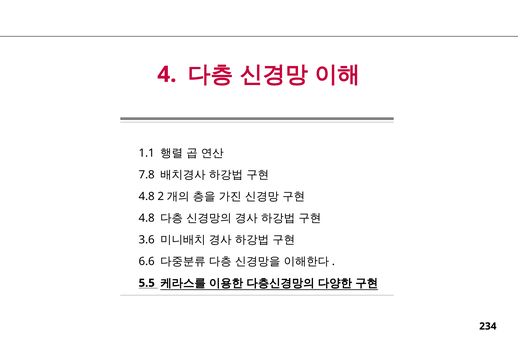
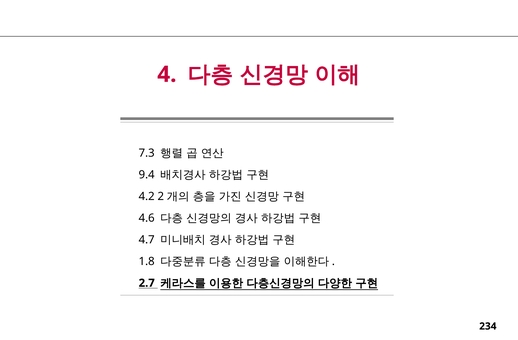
1.1: 1.1 -> 7.3
7.8: 7.8 -> 9.4
4.8 at (147, 196): 4.8 -> 4.2
4.8 at (147, 218): 4.8 -> 4.6
3.6: 3.6 -> 4.7
6.6: 6.6 -> 1.8
5.5: 5.5 -> 2.7
